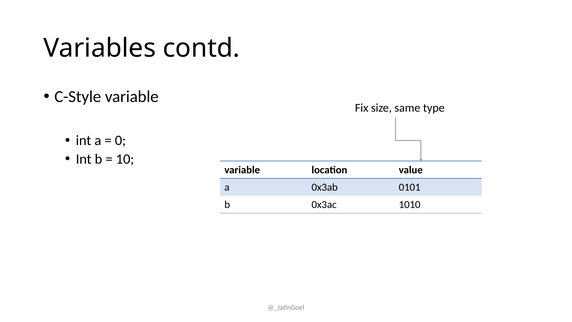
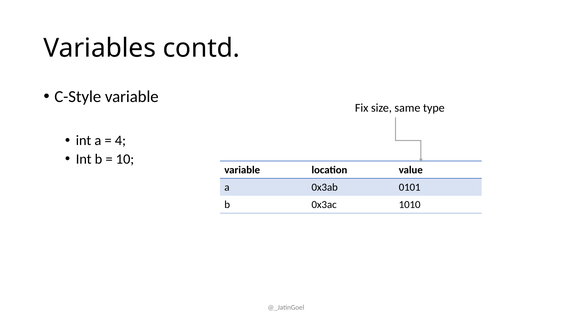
0: 0 -> 4
